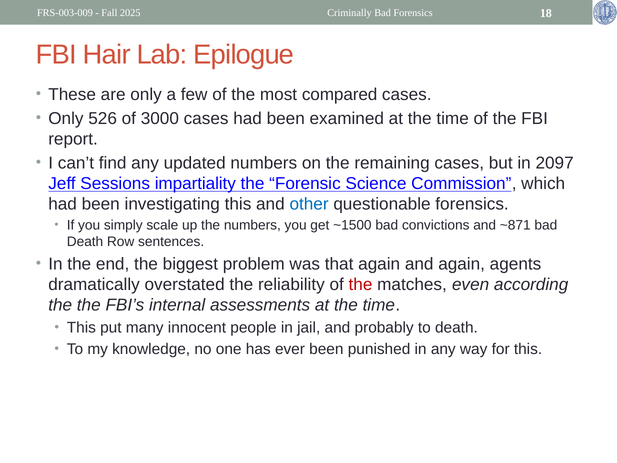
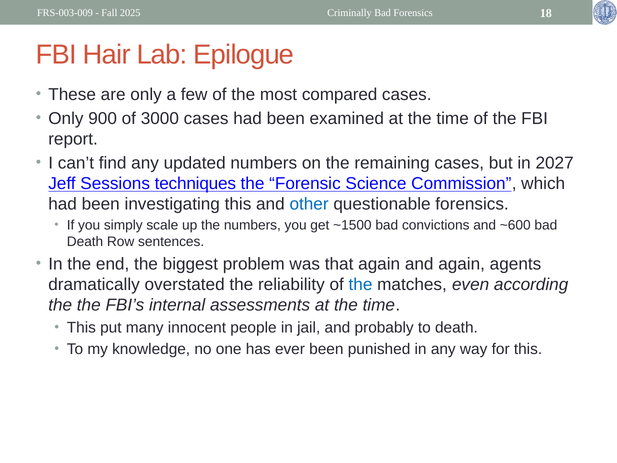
526: 526 -> 900
2097: 2097 -> 2027
impartiality: impartiality -> techniques
~871: ~871 -> ~600
the at (360, 284) colour: red -> blue
